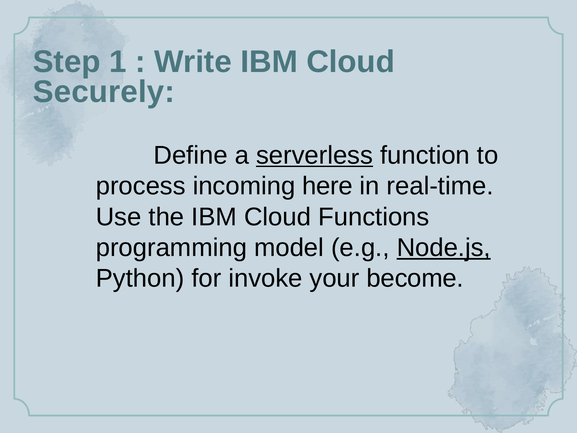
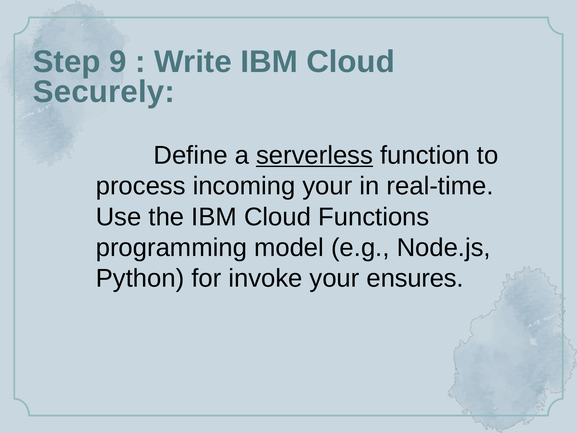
1: 1 -> 9
incoming here: here -> your
Node.js underline: present -> none
become: become -> ensures
